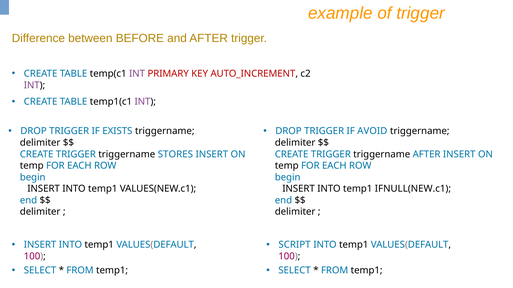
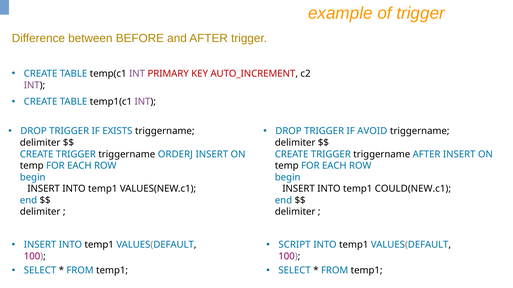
STORES: STORES -> ORDERJ
IFNULL(NEW.c1: IFNULL(NEW.c1 -> COULD(NEW.c1
